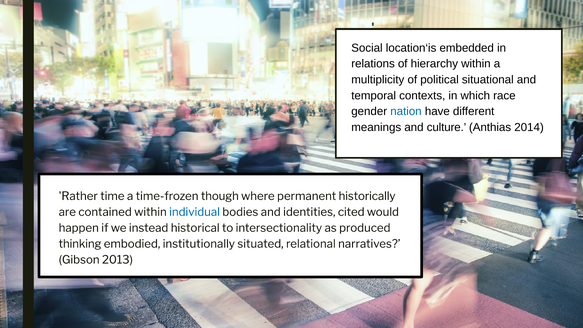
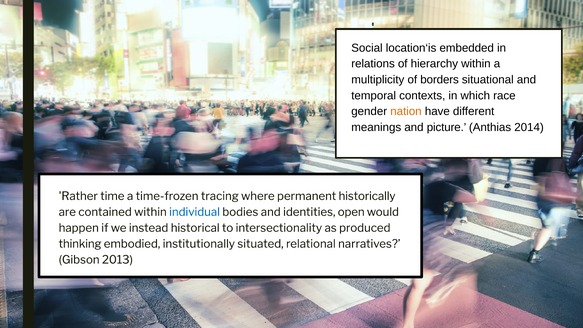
political: political -> borders
nation colour: blue -> orange
culture: culture -> picture
though: though -> tracing
cited: cited -> open
